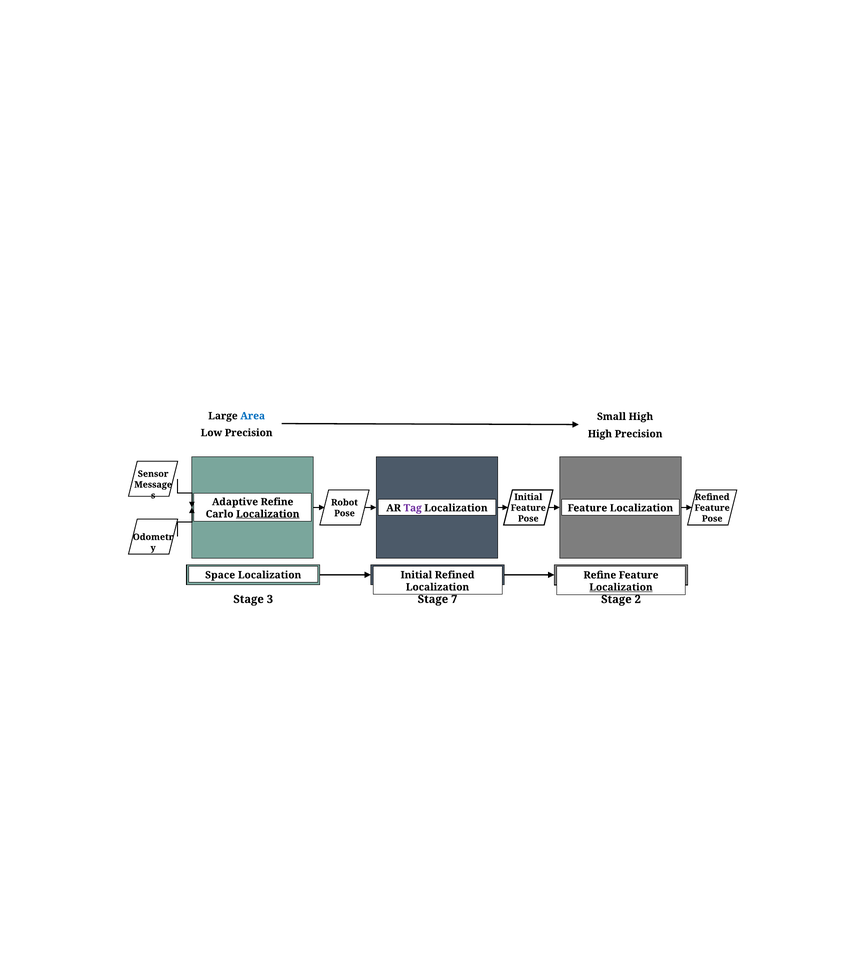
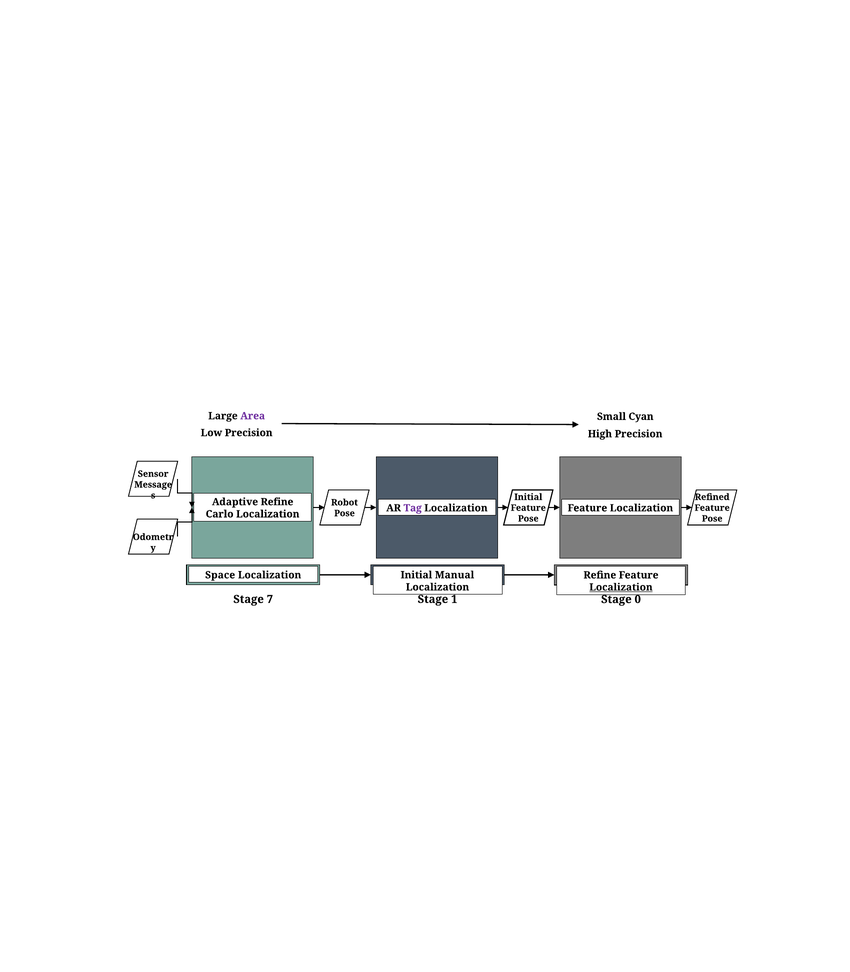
Area colour: blue -> purple
Small High: High -> Cyan
Localization at (268, 514) underline: present -> none
Initial Refined: Refined -> Manual
7: 7 -> 1
3: 3 -> 7
2: 2 -> 0
